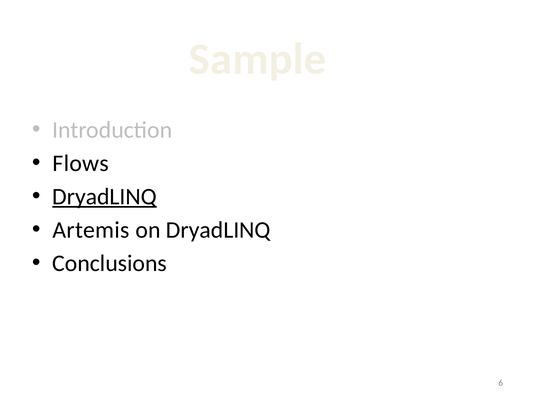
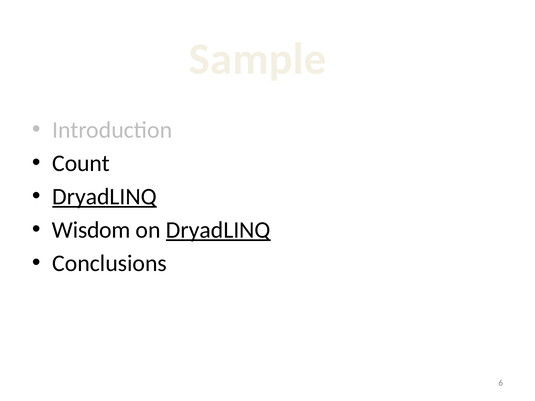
Flows: Flows -> Count
Artemis: Artemis -> Wisdom
DryadLINQ at (218, 230) underline: none -> present
